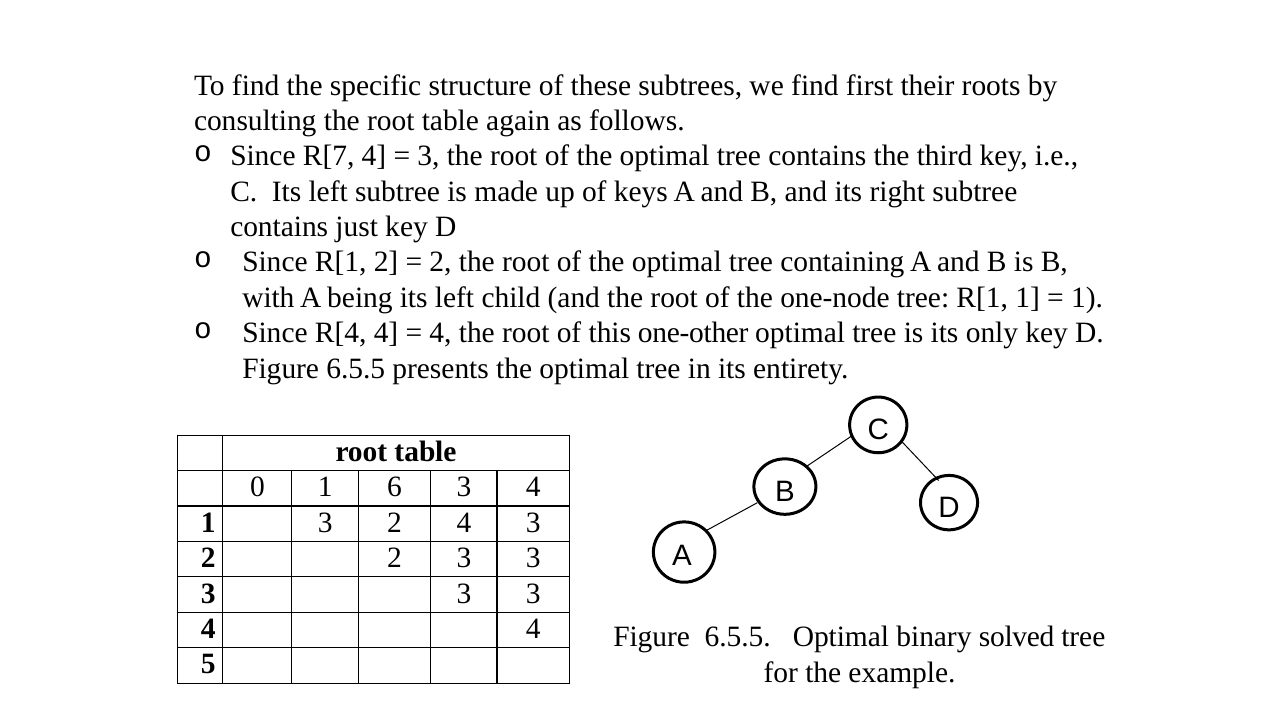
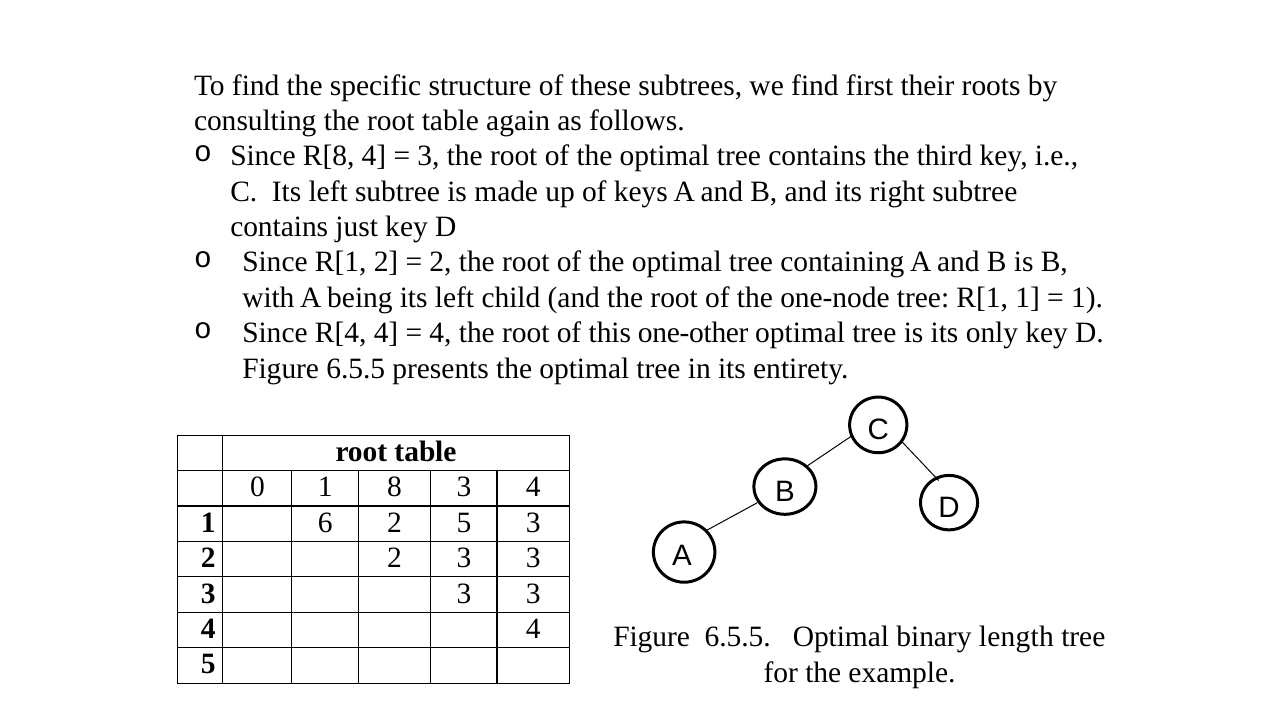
R[7: R[7 -> R[8
6: 6 -> 8
1 3: 3 -> 6
2 4: 4 -> 5
solved: solved -> length
